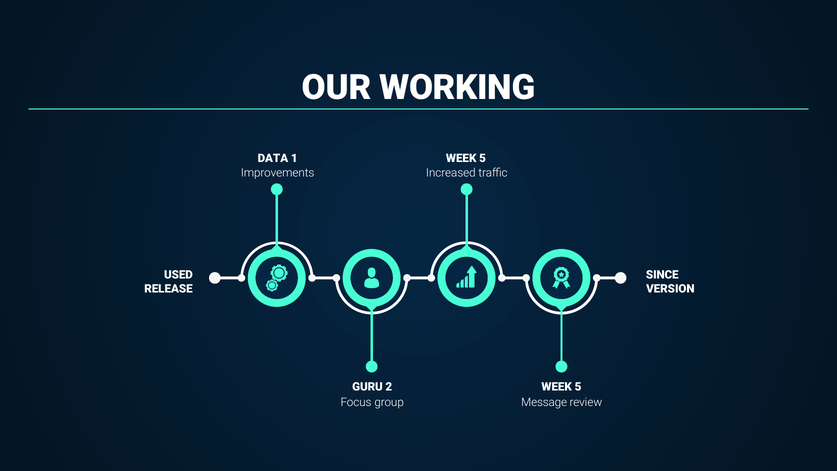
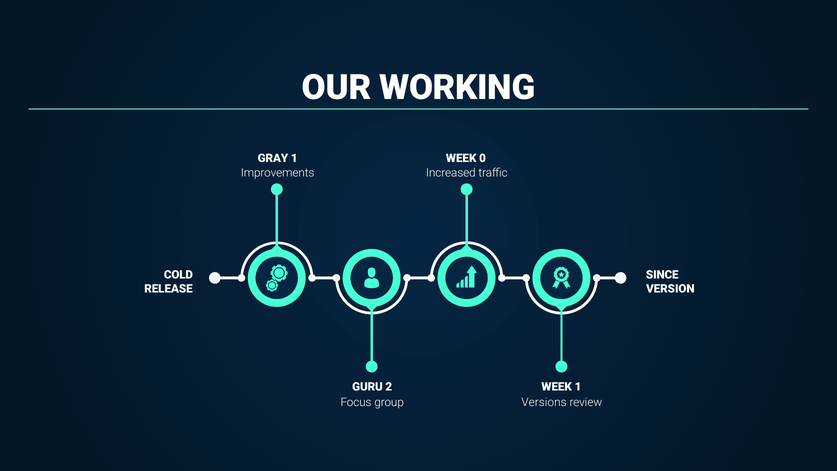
DATA: DATA -> GRAY
5 at (483, 158): 5 -> 0
USED: USED -> COLD
5 at (578, 387): 5 -> 1
Message: Message -> Versions
